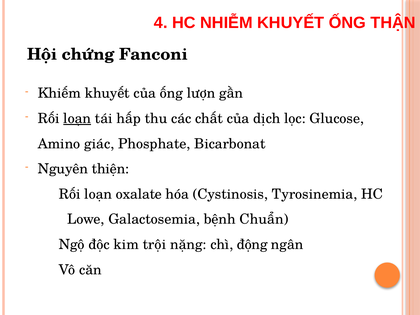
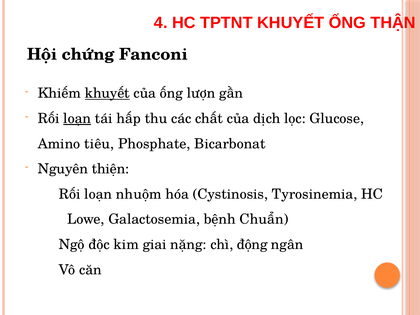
NHIỄM: NHIỄM -> TPTNT
khuyết at (107, 93) underline: none -> present
giác: giác -> tiêu
oxalate: oxalate -> nhuộm
trội: trội -> giai
